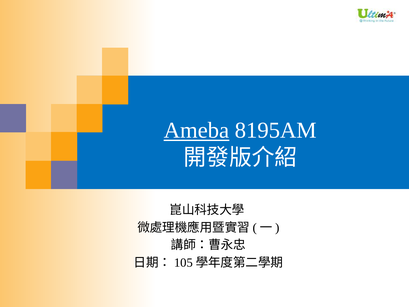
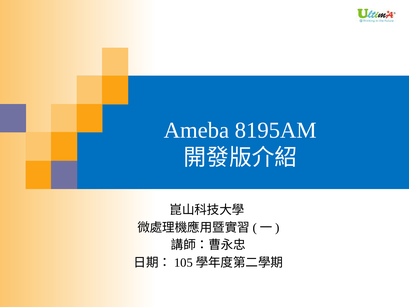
Ameba underline: present -> none
